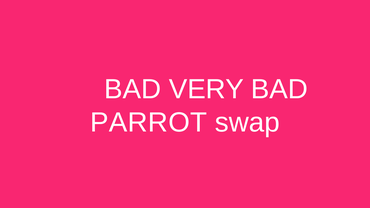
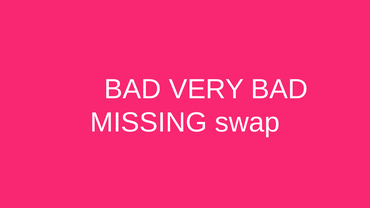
PARROT: PARROT -> MISSING
